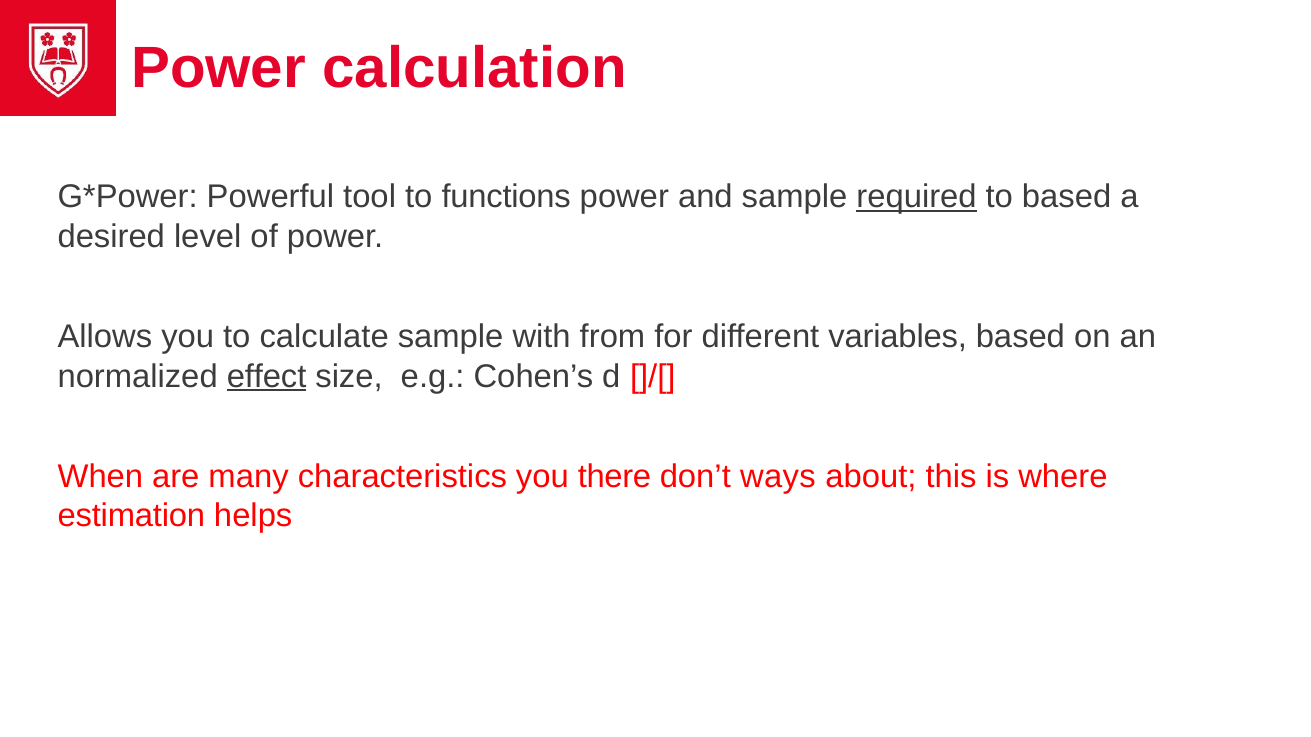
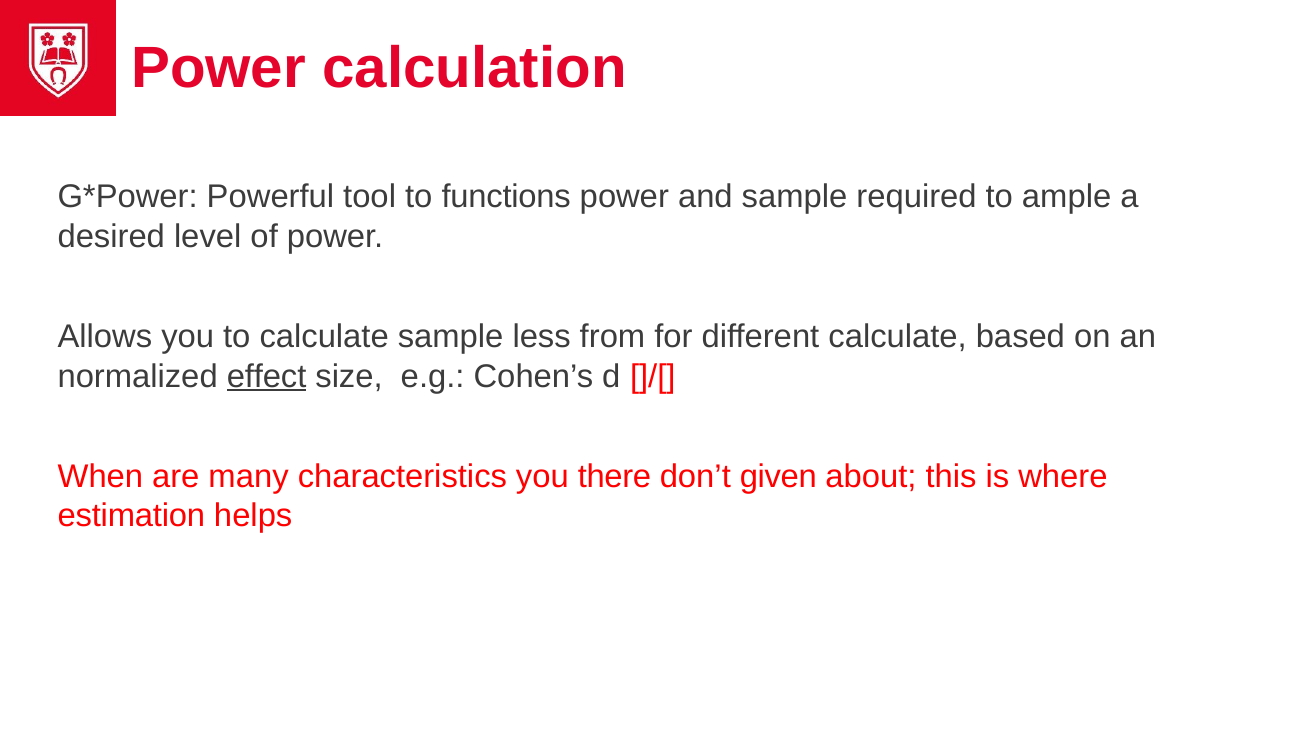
required underline: present -> none
to based: based -> ample
with: with -> less
different variables: variables -> calculate
ways: ways -> given
